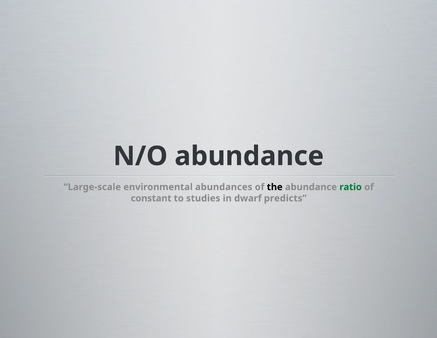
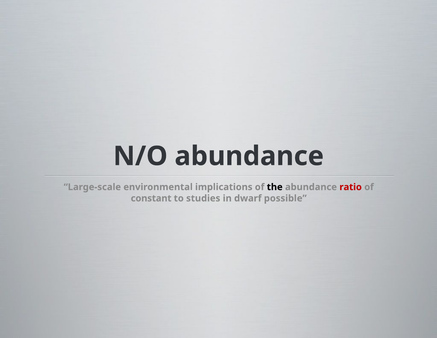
abundances: abundances -> implications
ratio colour: green -> red
predicts: predicts -> possible
